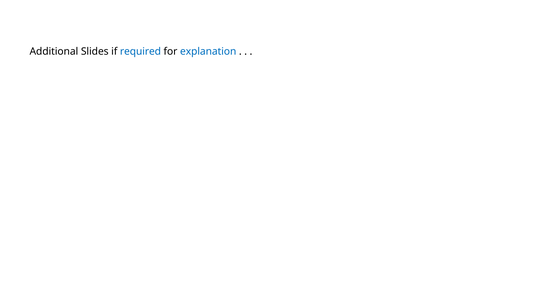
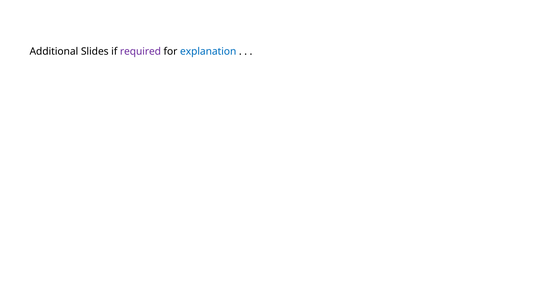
required colour: blue -> purple
